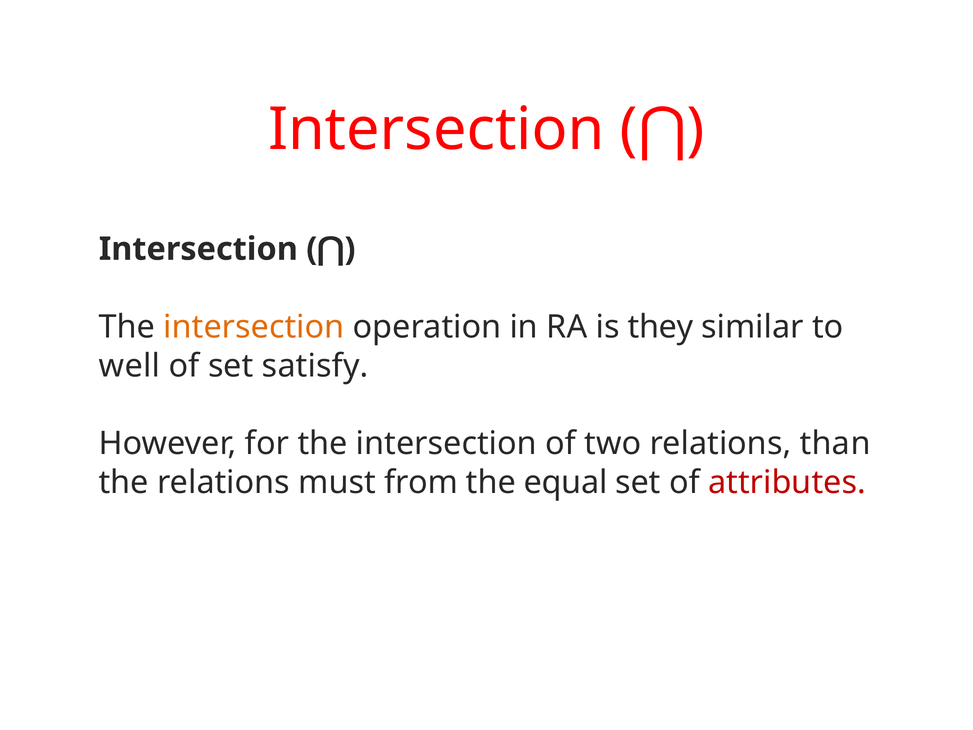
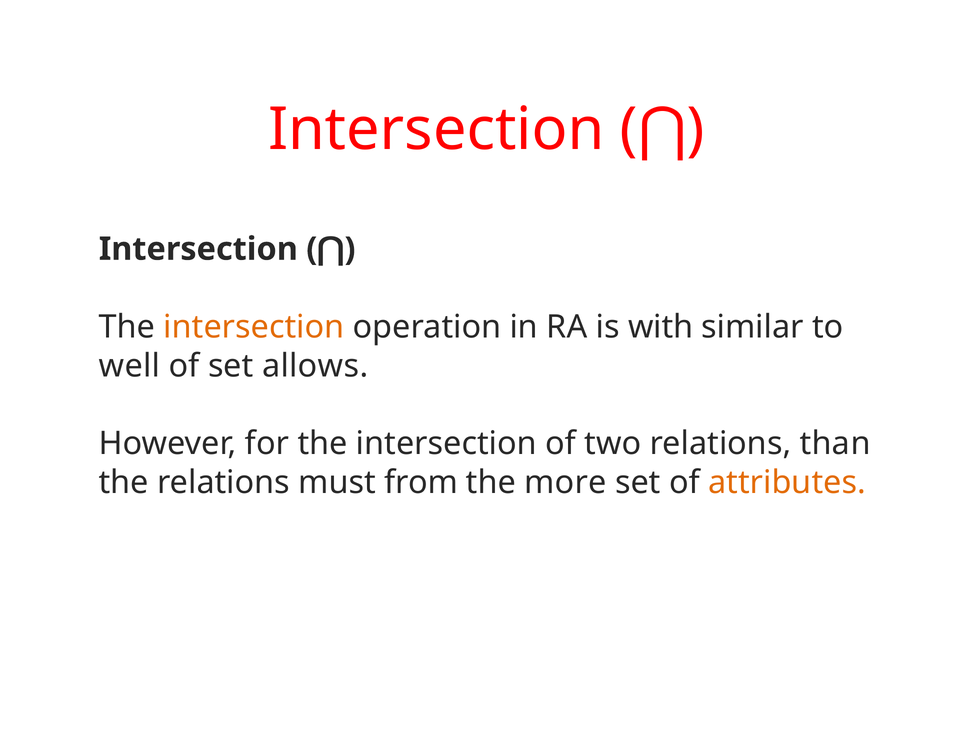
they: they -> with
satisfy: satisfy -> allows
equal: equal -> more
attributes colour: red -> orange
